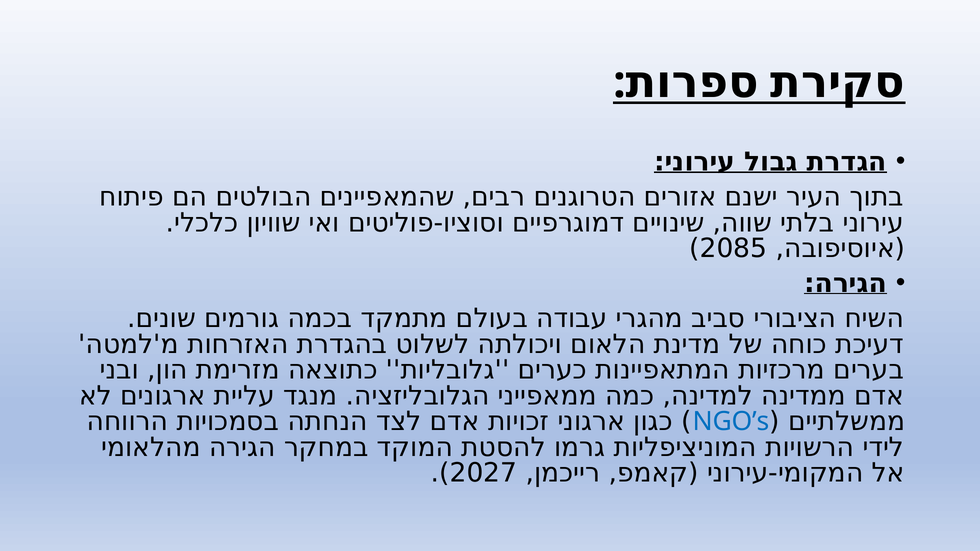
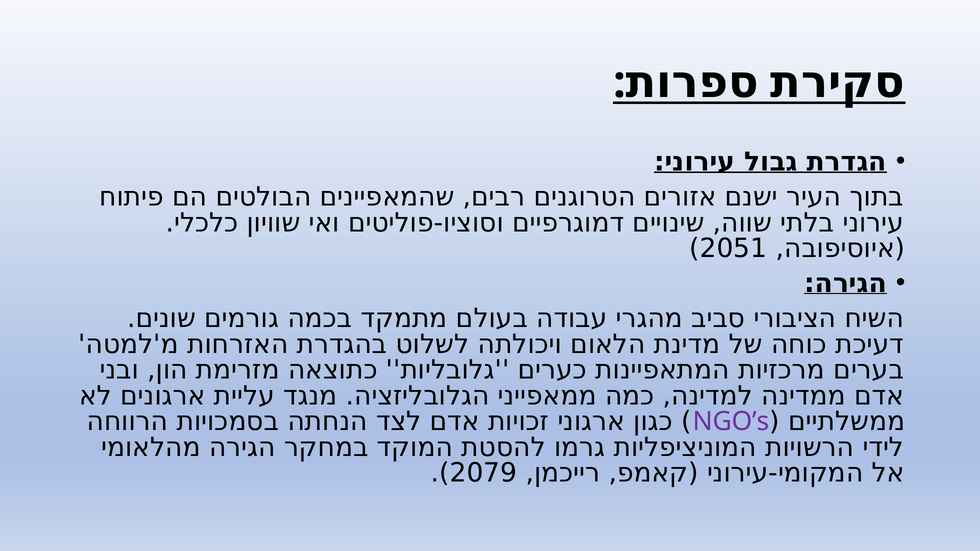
2085: 2085 -> 2051
NGO’s colour: blue -> purple
2027: 2027 -> 2079
